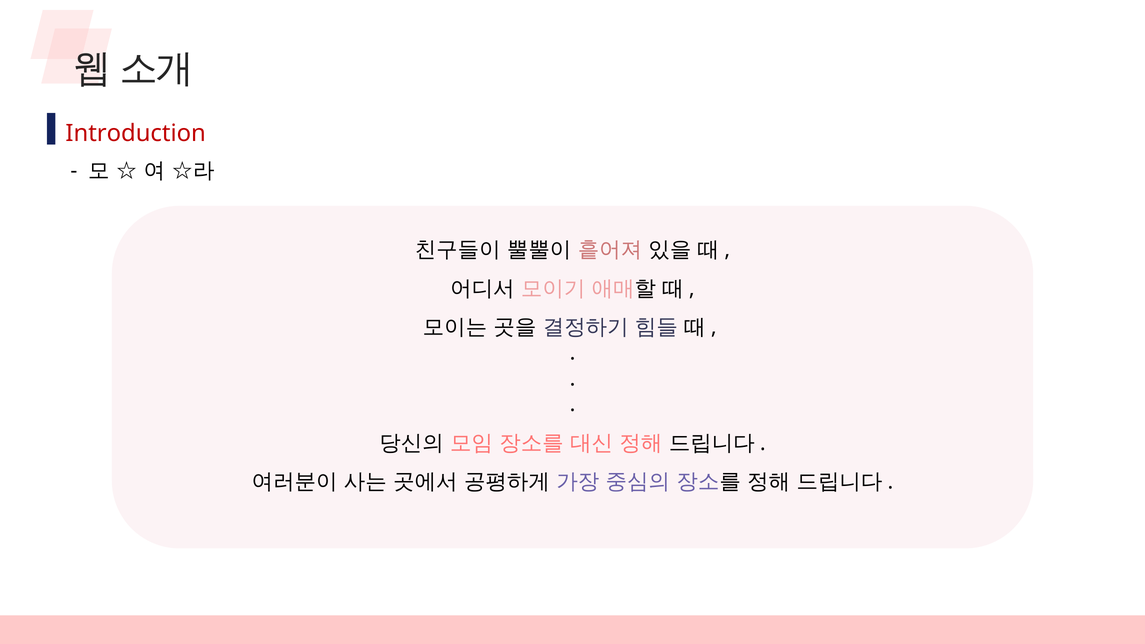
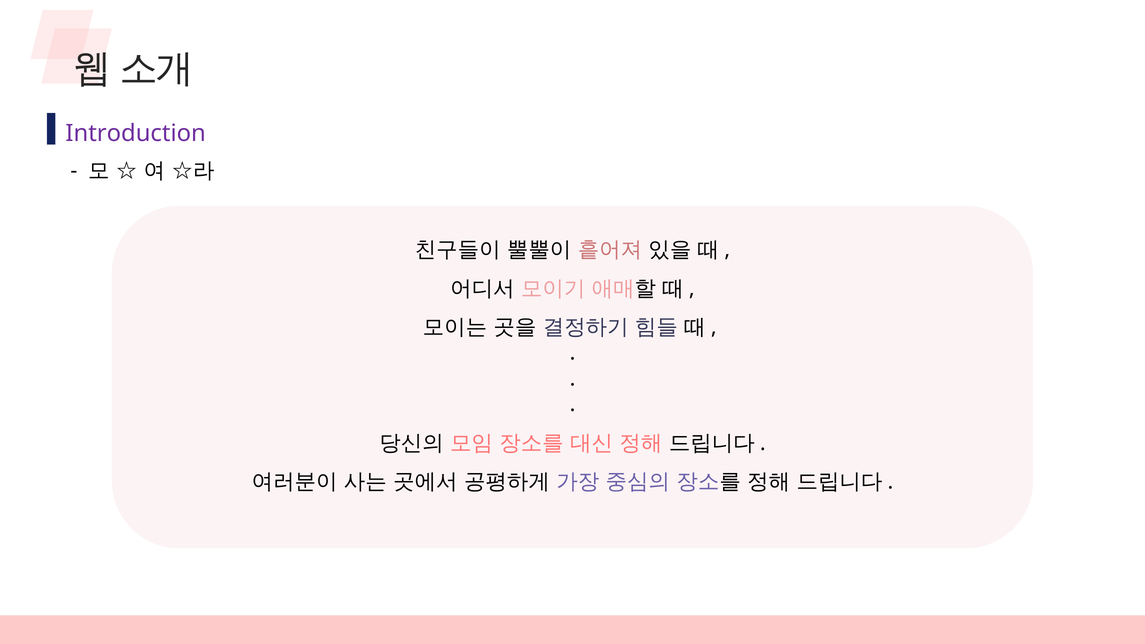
Introduction colour: red -> purple
